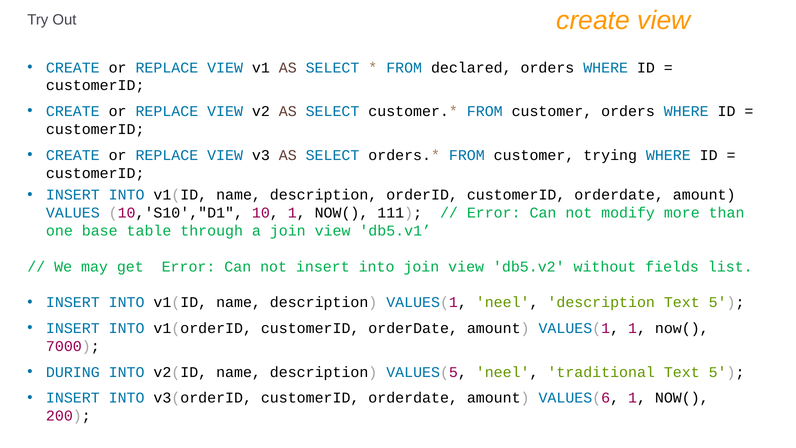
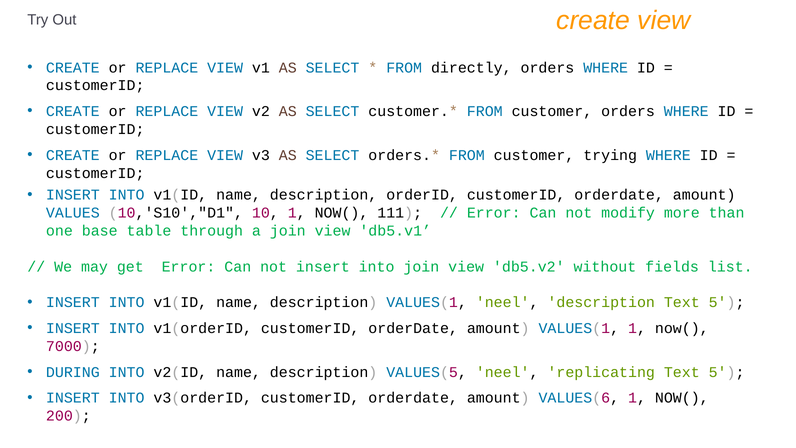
declared: declared -> directly
traditional: traditional -> replicating
